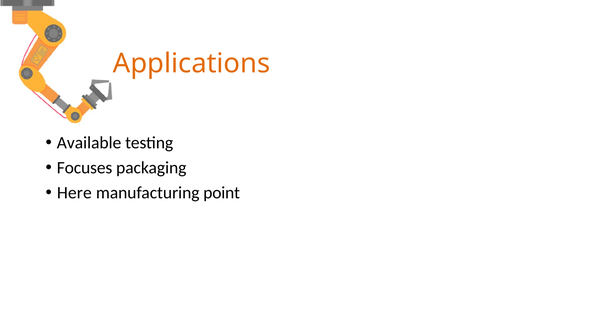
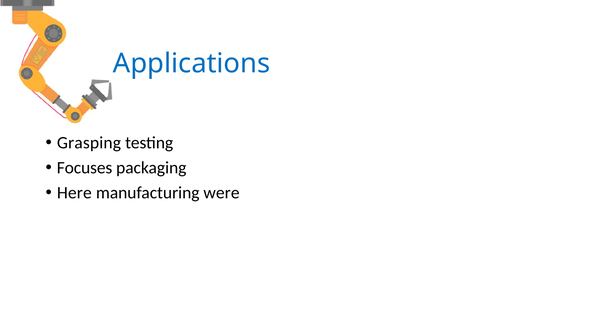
Applications colour: orange -> blue
Available: Available -> Grasping
point: point -> were
